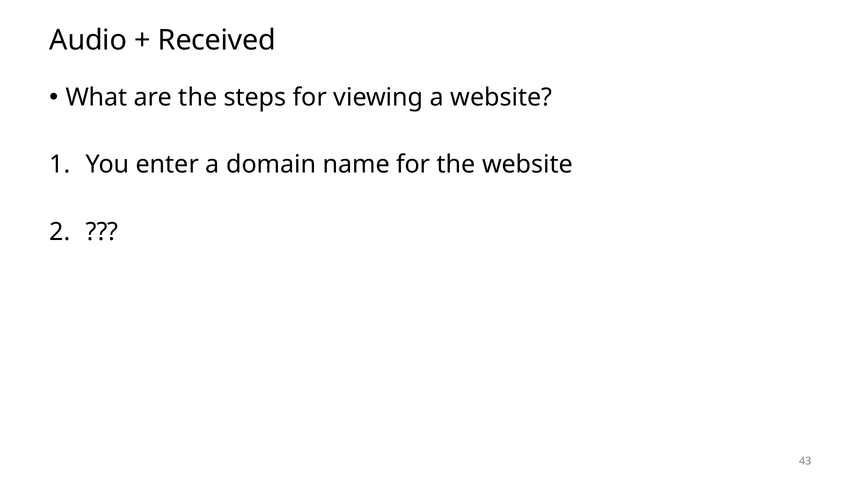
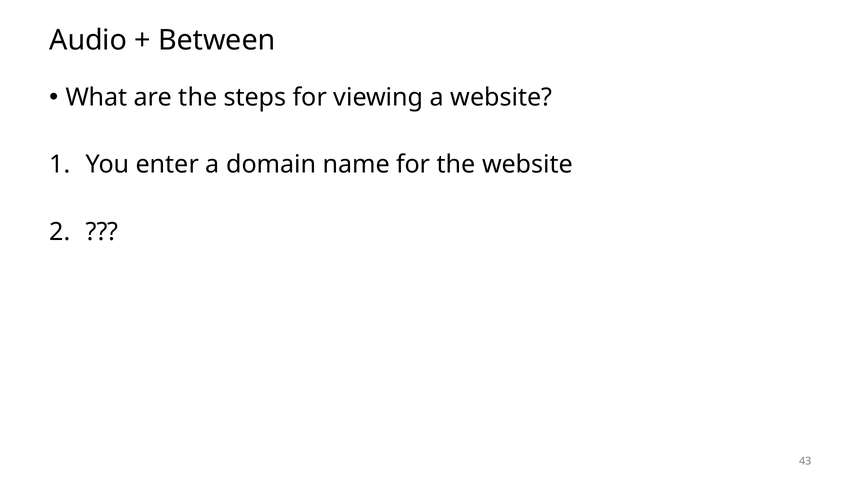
Received: Received -> Between
